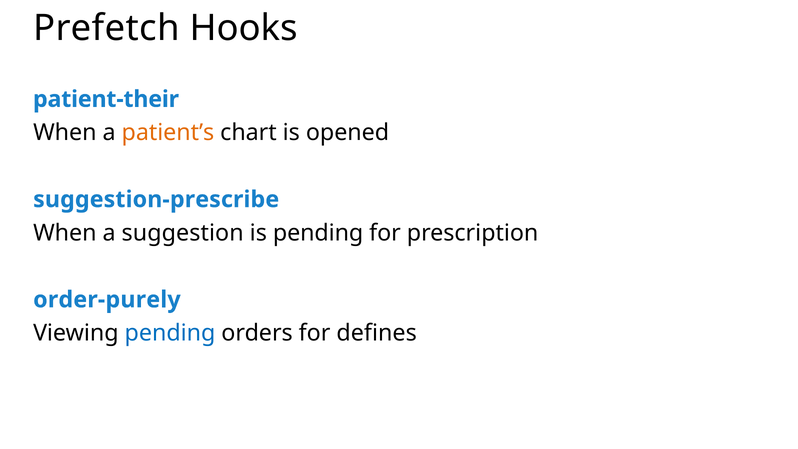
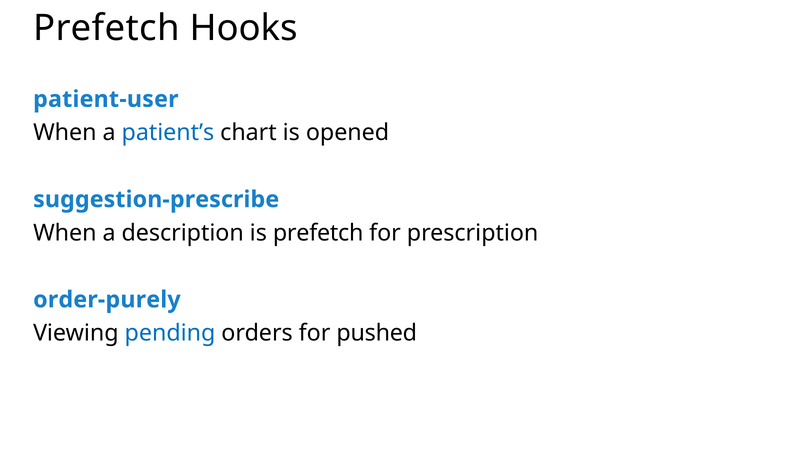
patient-their: patient-their -> patient-user
patient’s colour: orange -> blue
suggestion: suggestion -> description
is pending: pending -> prefetch
defines: defines -> pushed
